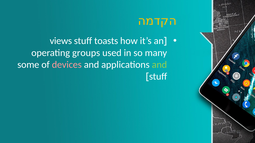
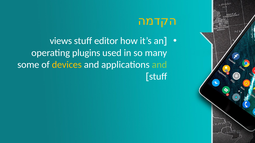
toasts: toasts -> editor
groups: groups -> plugins
devices colour: pink -> yellow
